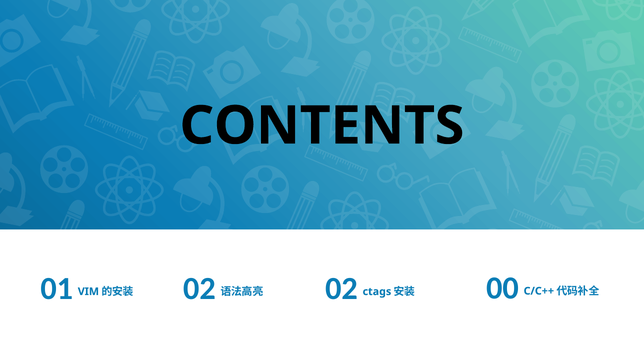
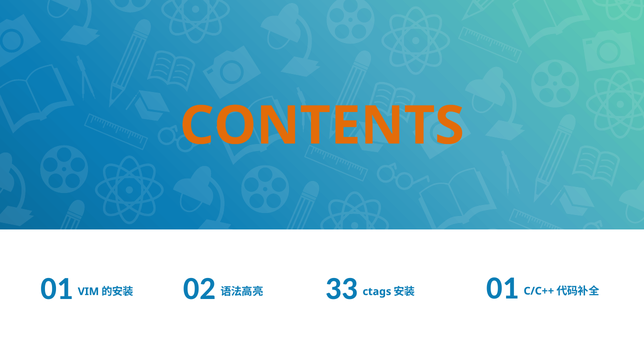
CONTENTS colour: black -> orange
02 at (341, 289): 02 -> 33
00 at (502, 288): 00 -> 01
